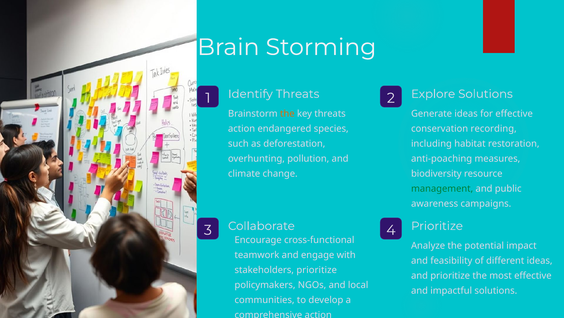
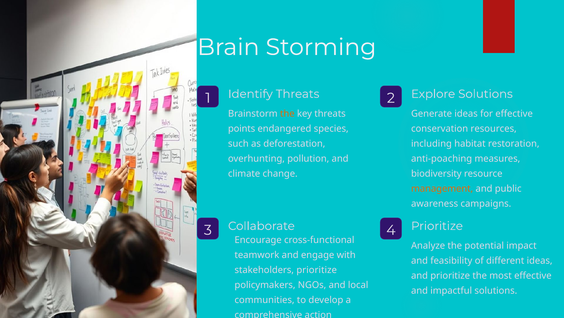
action at (242, 128): action -> points
recording: recording -> resources
management colour: green -> orange
